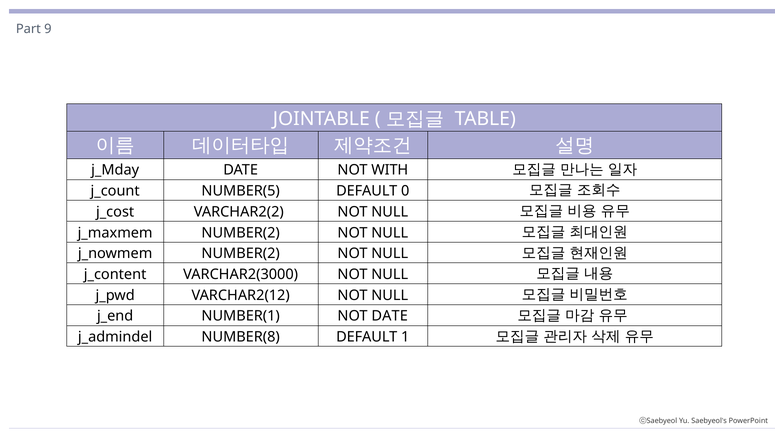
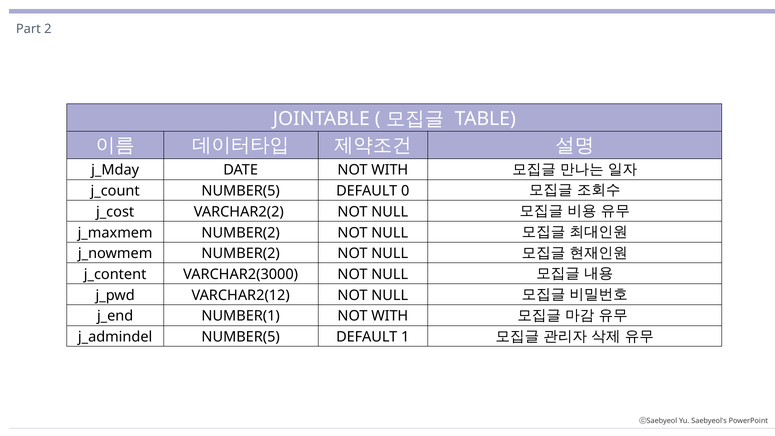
9: 9 -> 2
NUMBER(1 NOT DATE: DATE -> WITH
NUMBER(8 at (241, 337): NUMBER(8 -> NUMBER(5
